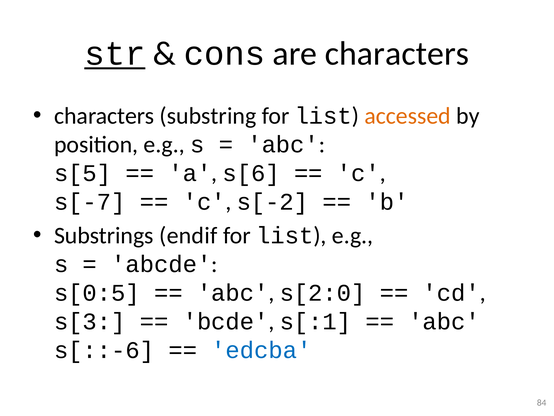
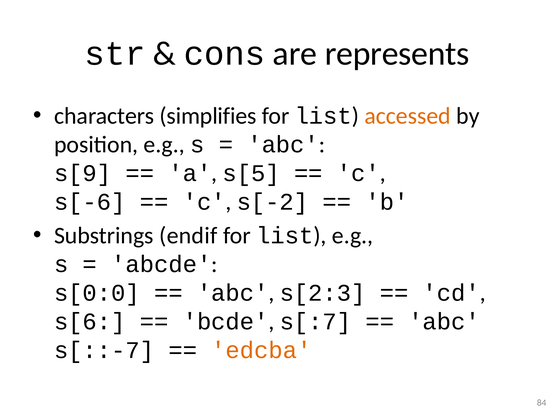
str underline: present -> none
are characters: characters -> represents
substring: substring -> simplifies
s[5: s[5 -> s[9
s[6: s[6 -> s[5
s[-7: s[-7 -> s[-6
s[0:5: s[0:5 -> s[0:0
s[2:0: s[2:0 -> s[2:3
s[3: s[3 -> s[6
s[:1: s[:1 -> s[:7
s[::-6: s[::-6 -> s[::-7
edcba colour: blue -> orange
